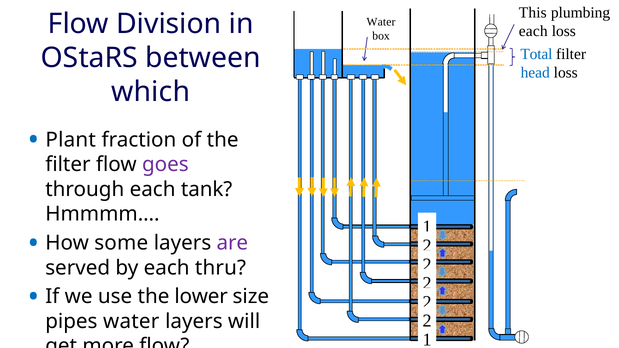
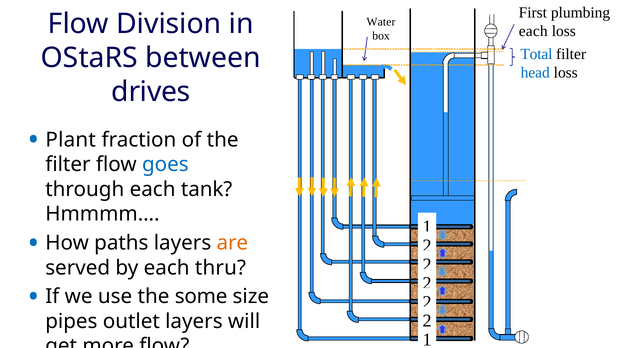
This: This -> First
which: which -> drives
goes colour: purple -> blue
some: some -> paths
are colour: purple -> orange
lower: lower -> some
pipes water: water -> outlet
